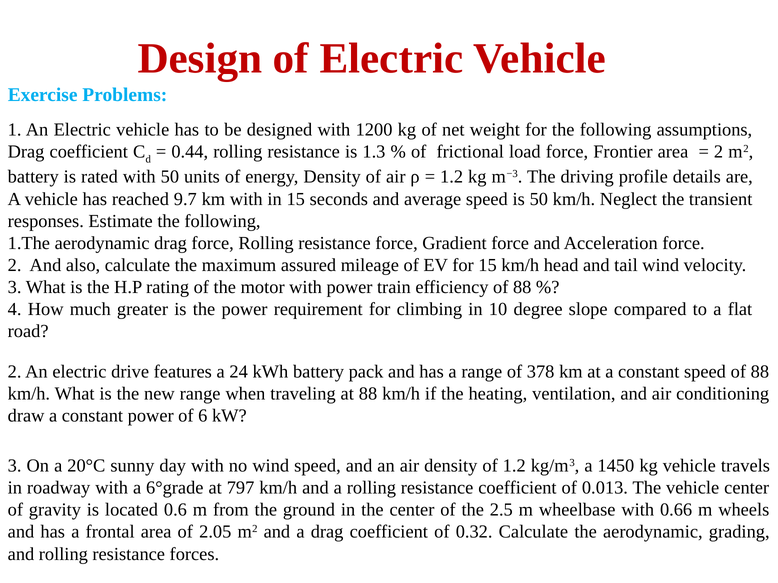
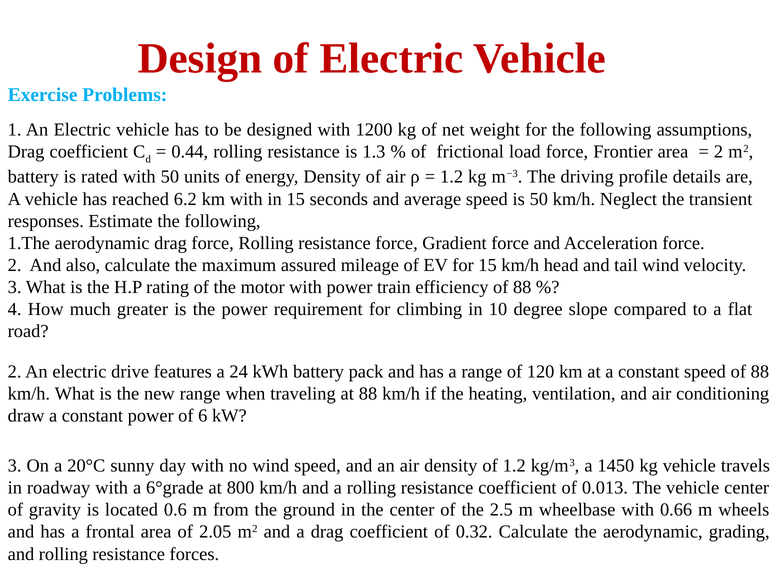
9.7: 9.7 -> 6.2
378: 378 -> 120
797: 797 -> 800
